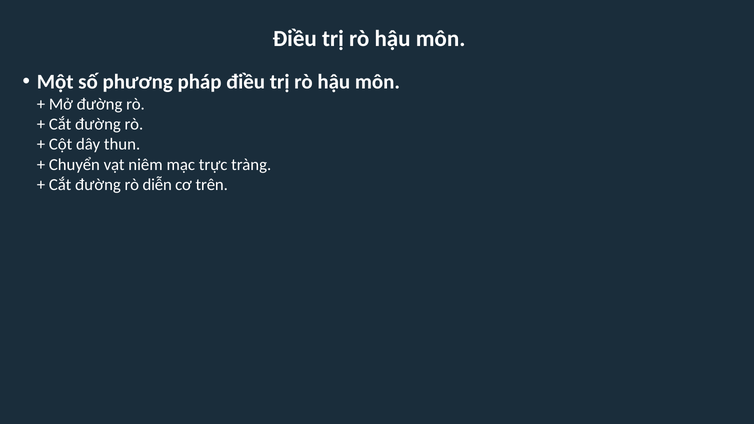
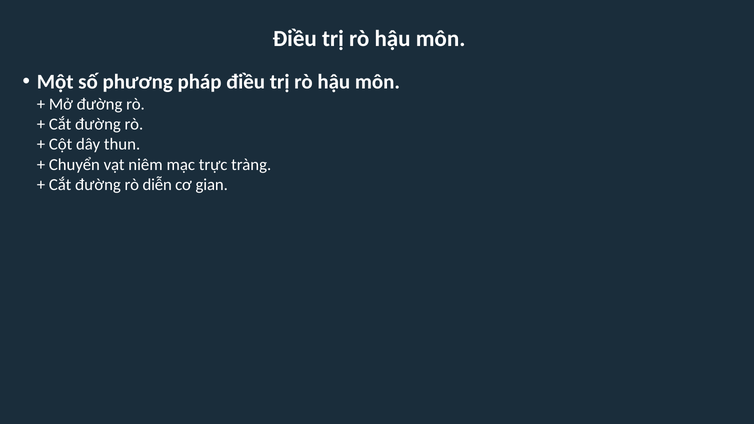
trên: trên -> gian
